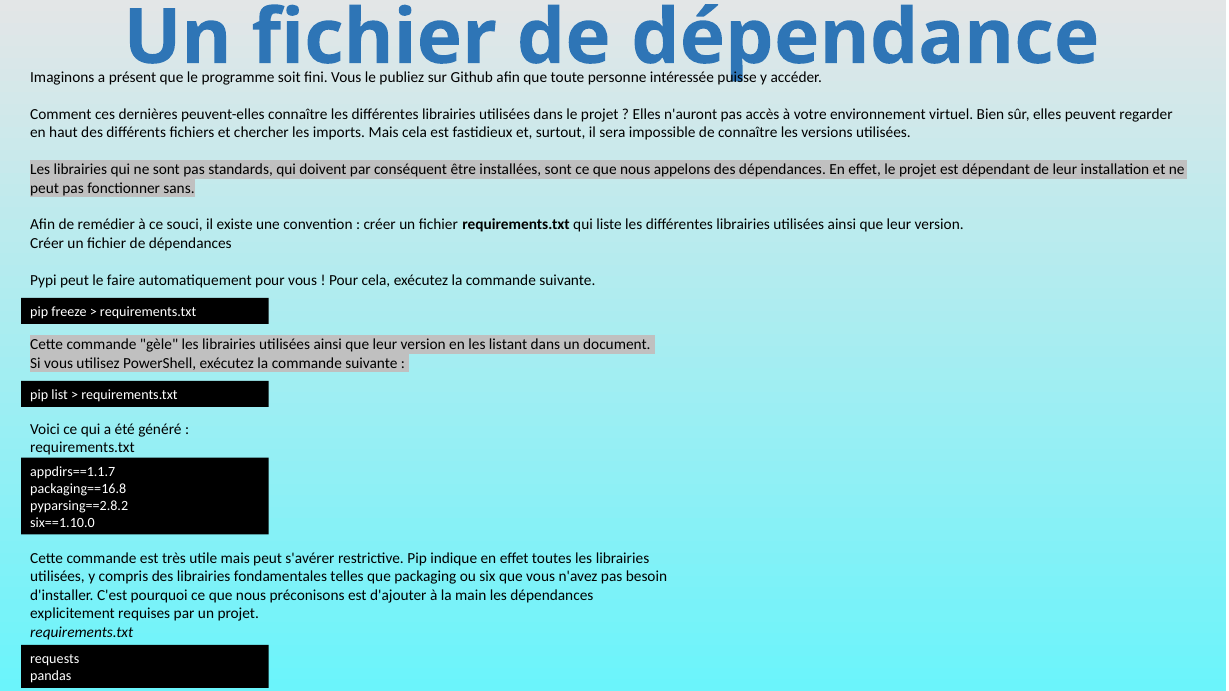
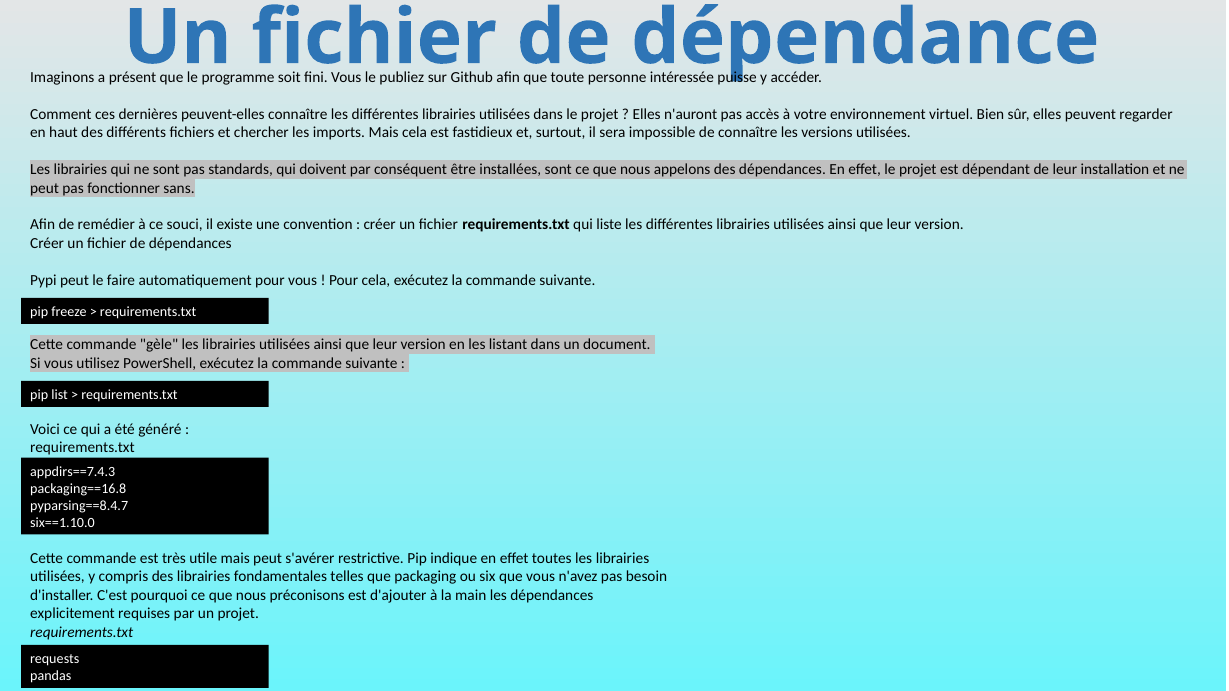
appdirs==1.1.7: appdirs==1.1.7 -> appdirs==7.4.3
pyparsing==2.8.2: pyparsing==2.8.2 -> pyparsing==8.4.7
